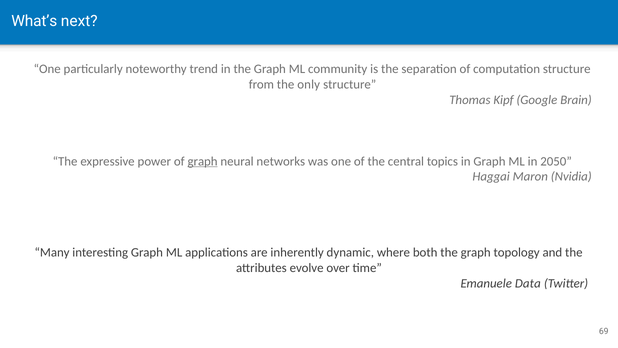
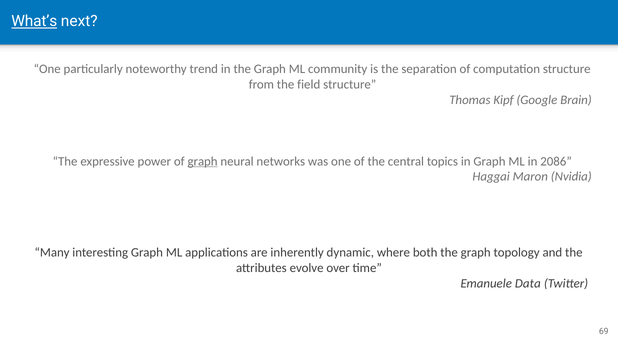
What’s underline: none -> present
only: only -> field
2050: 2050 -> 2086
